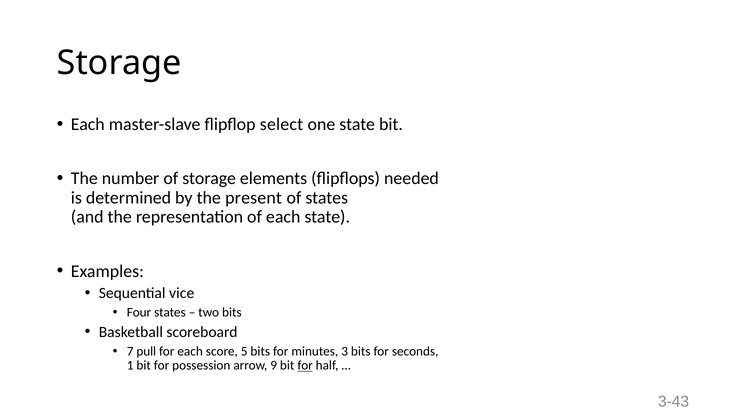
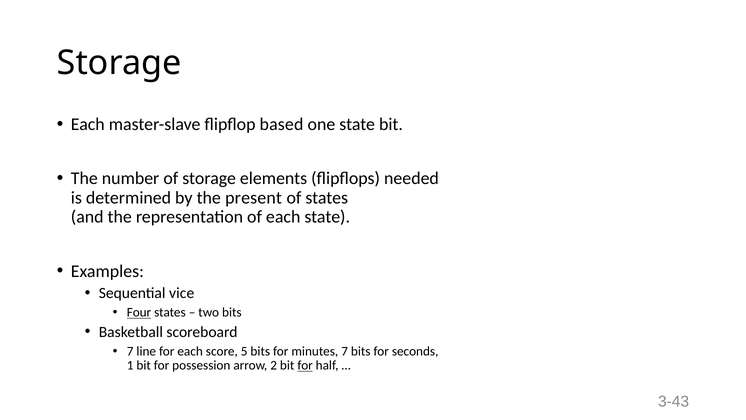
select: select -> based
Four underline: none -> present
pull: pull -> line
minutes 3: 3 -> 7
9: 9 -> 2
